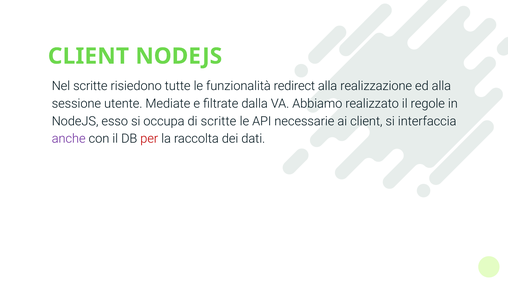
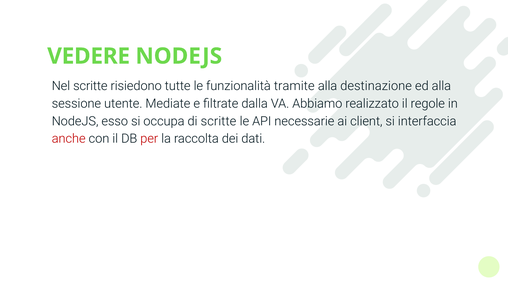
CLIENT at (88, 56): CLIENT -> VEDERE
redirect: redirect -> tramite
realizzazione: realizzazione -> destinazione
anche colour: purple -> red
